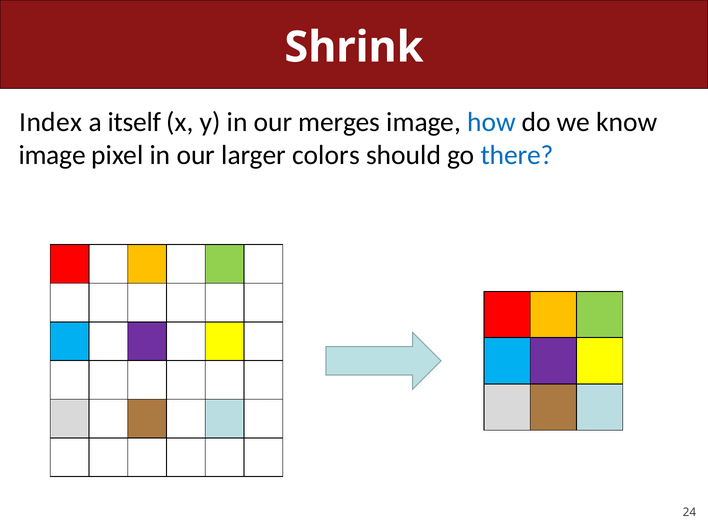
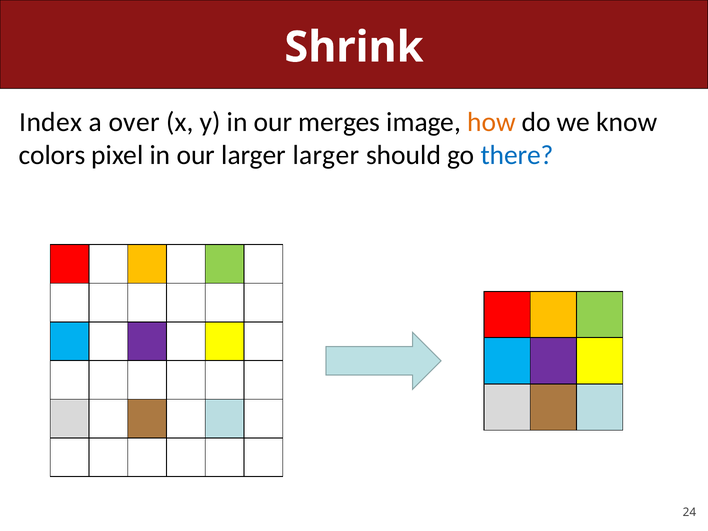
itself: itself -> over
how colour: blue -> orange
image at (52, 155): image -> colors
larger colors: colors -> larger
